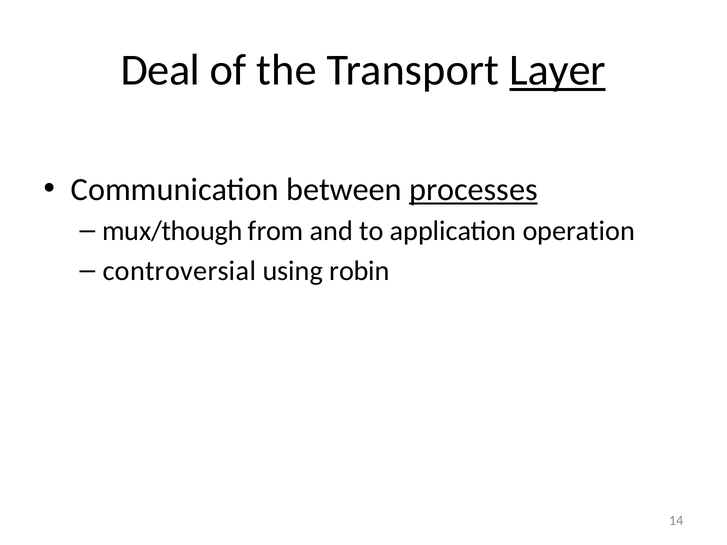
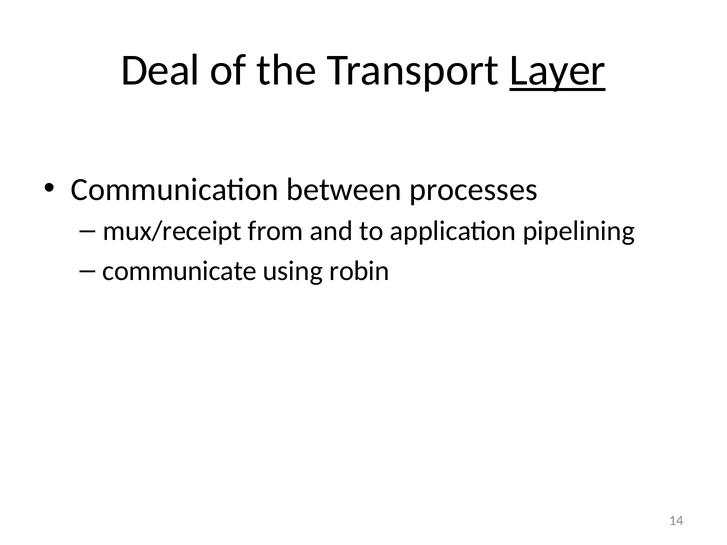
processes underline: present -> none
mux/though: mux/though -> mux/receipt
operation: operation -> pipelining
controversial: controversial -> communicate
